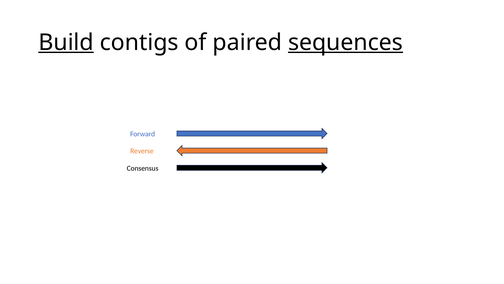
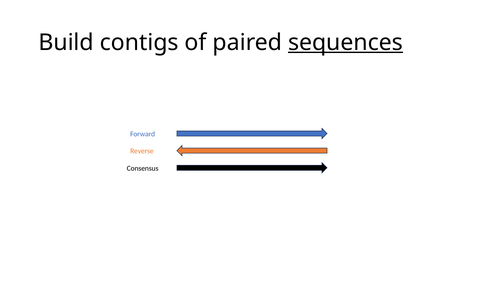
Build underline: present -> none
